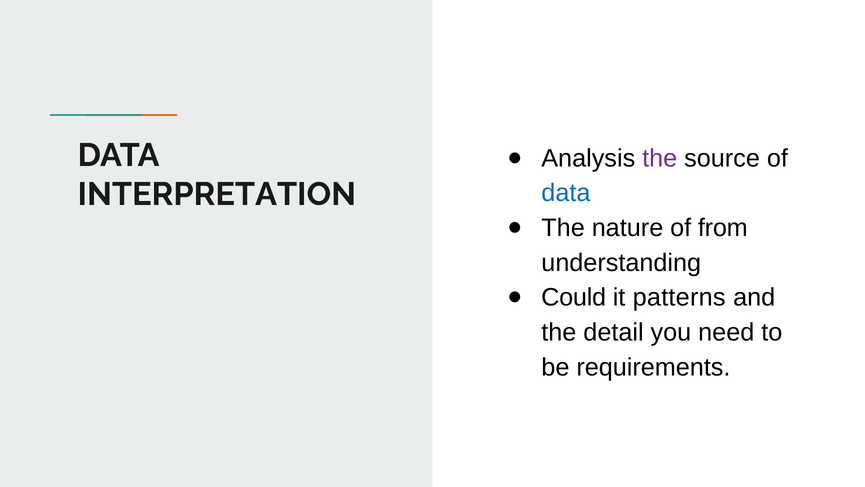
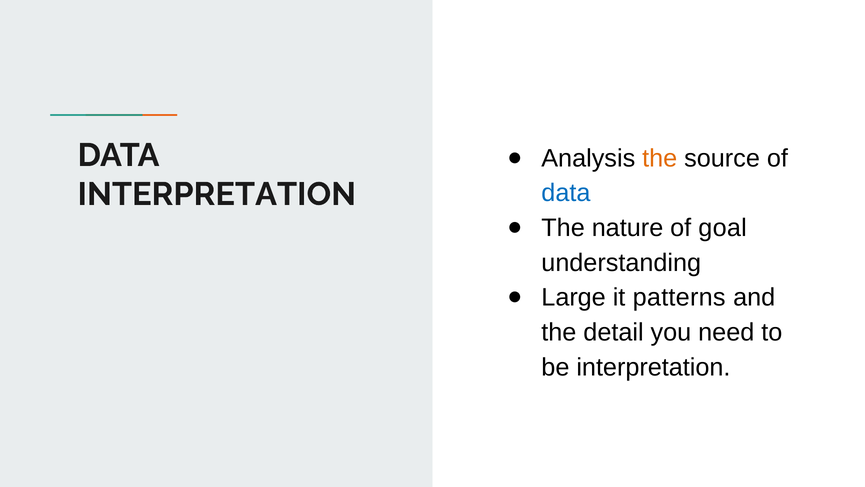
the at (660, 158) colour: purple -> orange
from: from -> goal
Could: Could -> Large
be requirements: requirements -> interpretation
